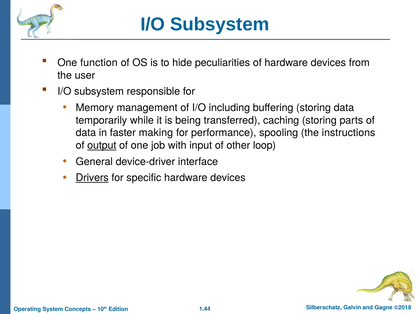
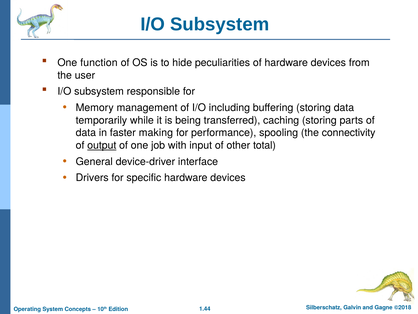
instructions: instructions -> connectivity
loop: loop -> total
Drivers underline: present -> none
